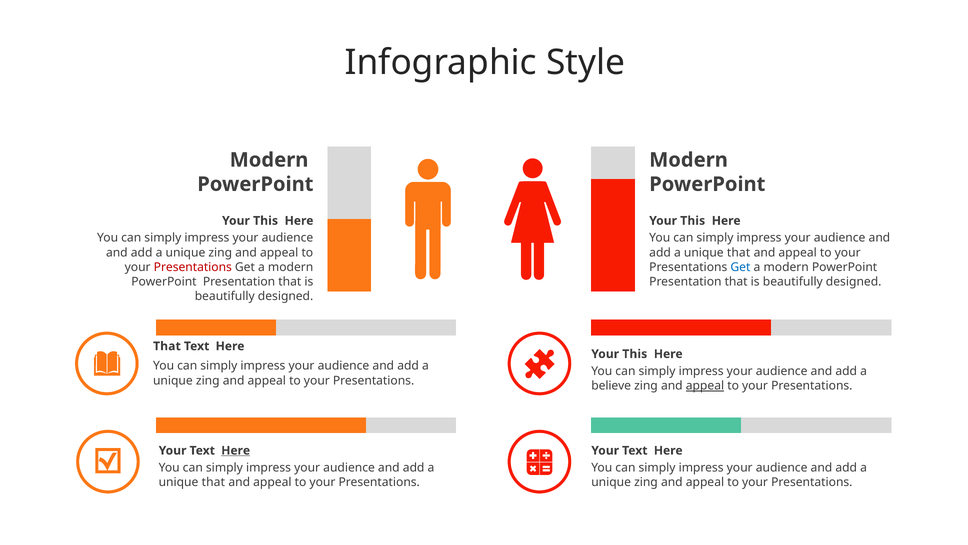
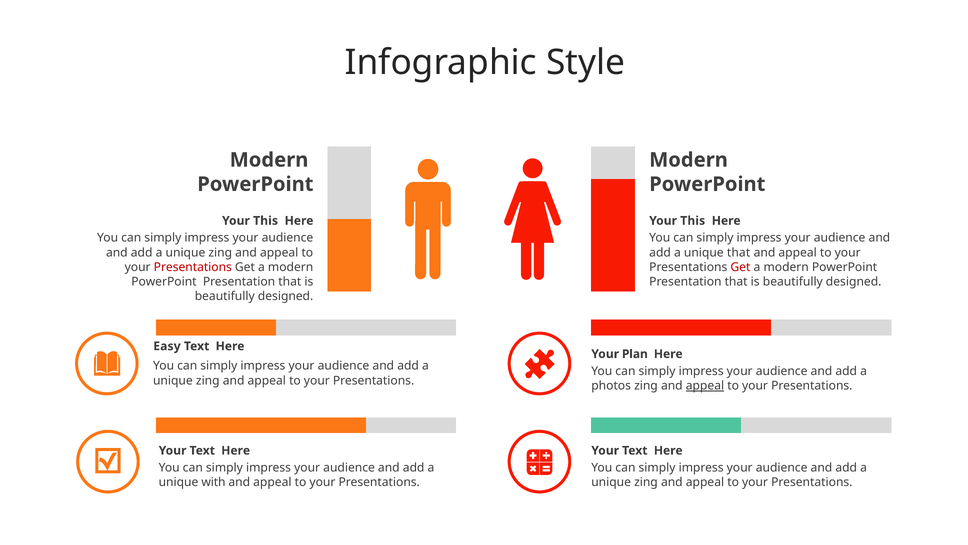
Get at (740, 267) colour: blue -> red
That at (167, 346): That -> Easy
This at (635, 354): This -> Plan
believe: believe -> photos
Here at (236, 450) underline: present -> none
that at (213, 482): that -> with
